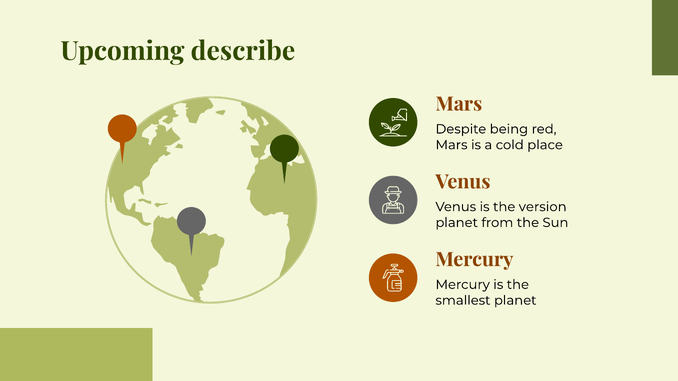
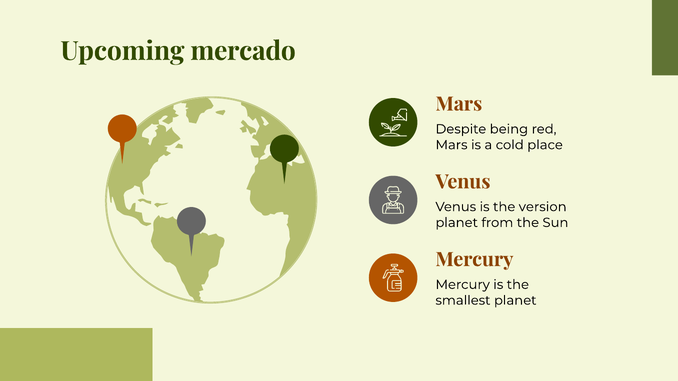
describe: describe -> mercado
